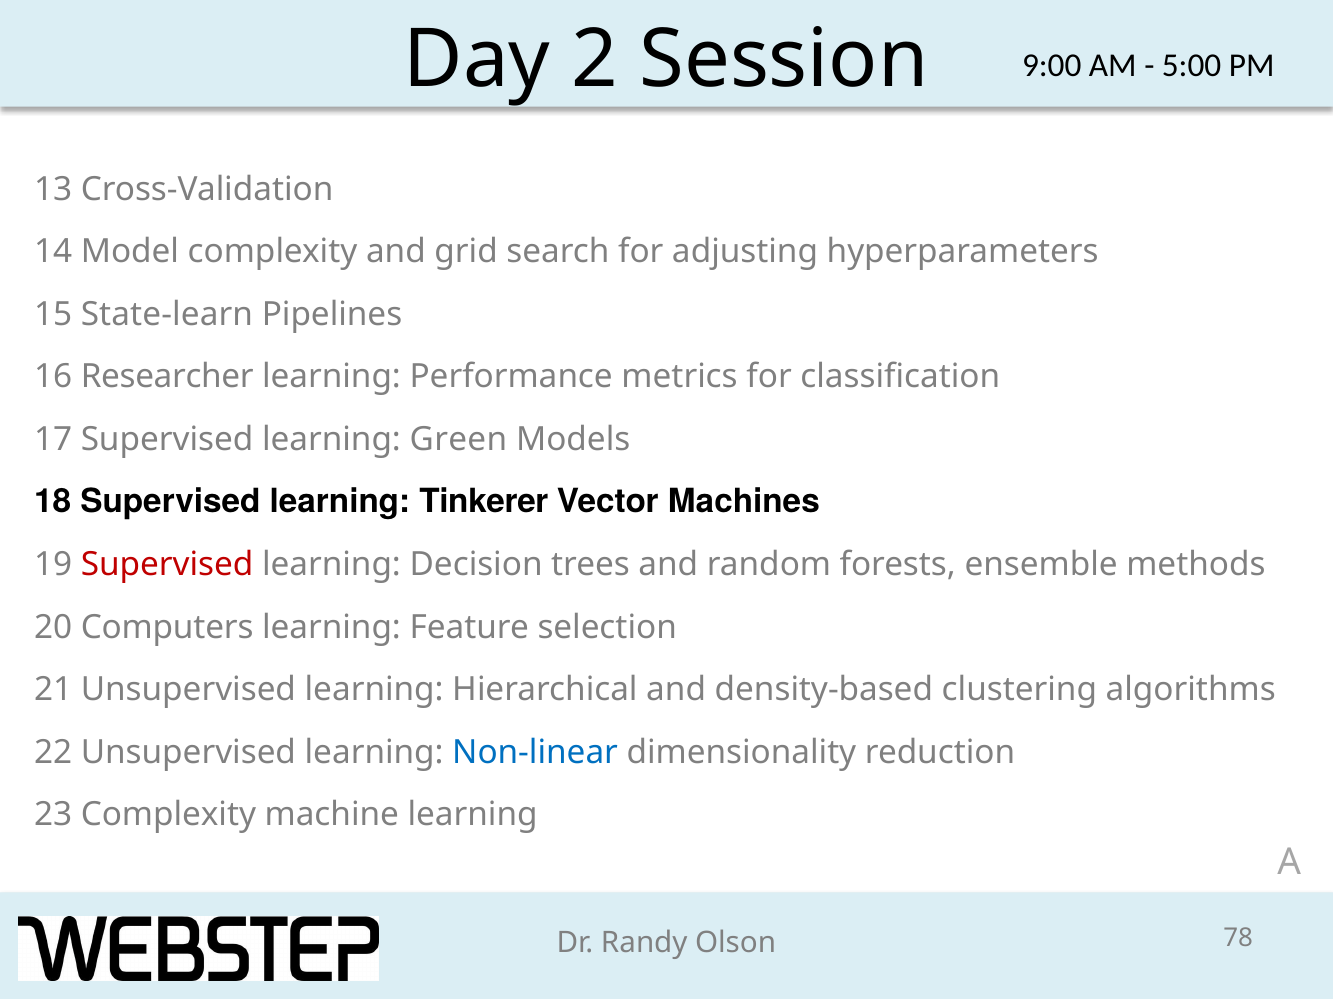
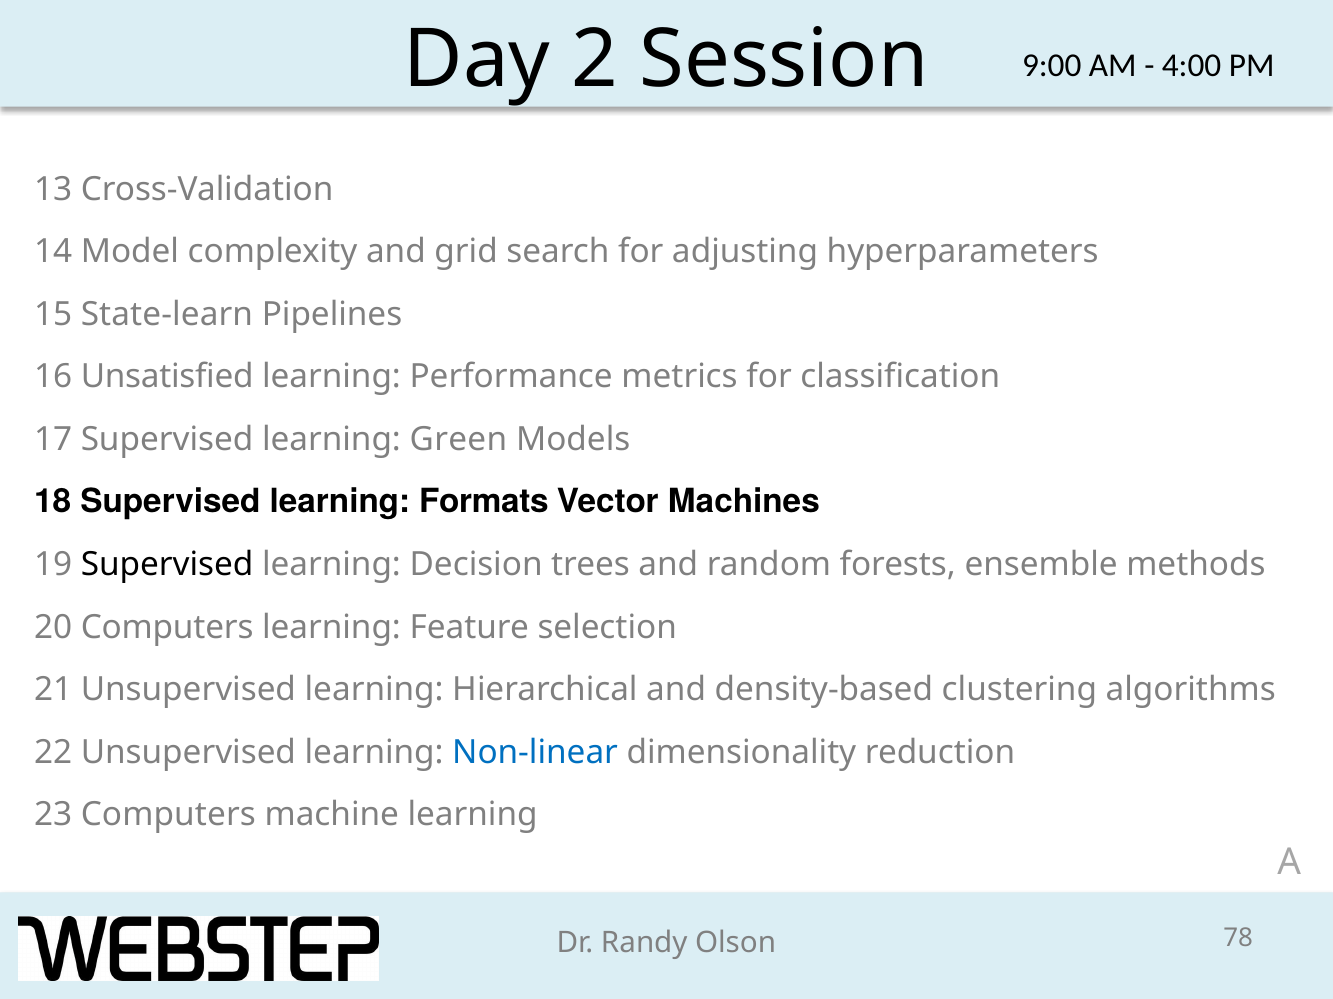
5:00: 5:00 -> 4:00
Researcher: Researcher -> Unsatisfied
Tinkerer: Tinkerer -> Formats
Supervised at (167, 565) colour: red -> black
23 Complexity: Complexity -> Computers
